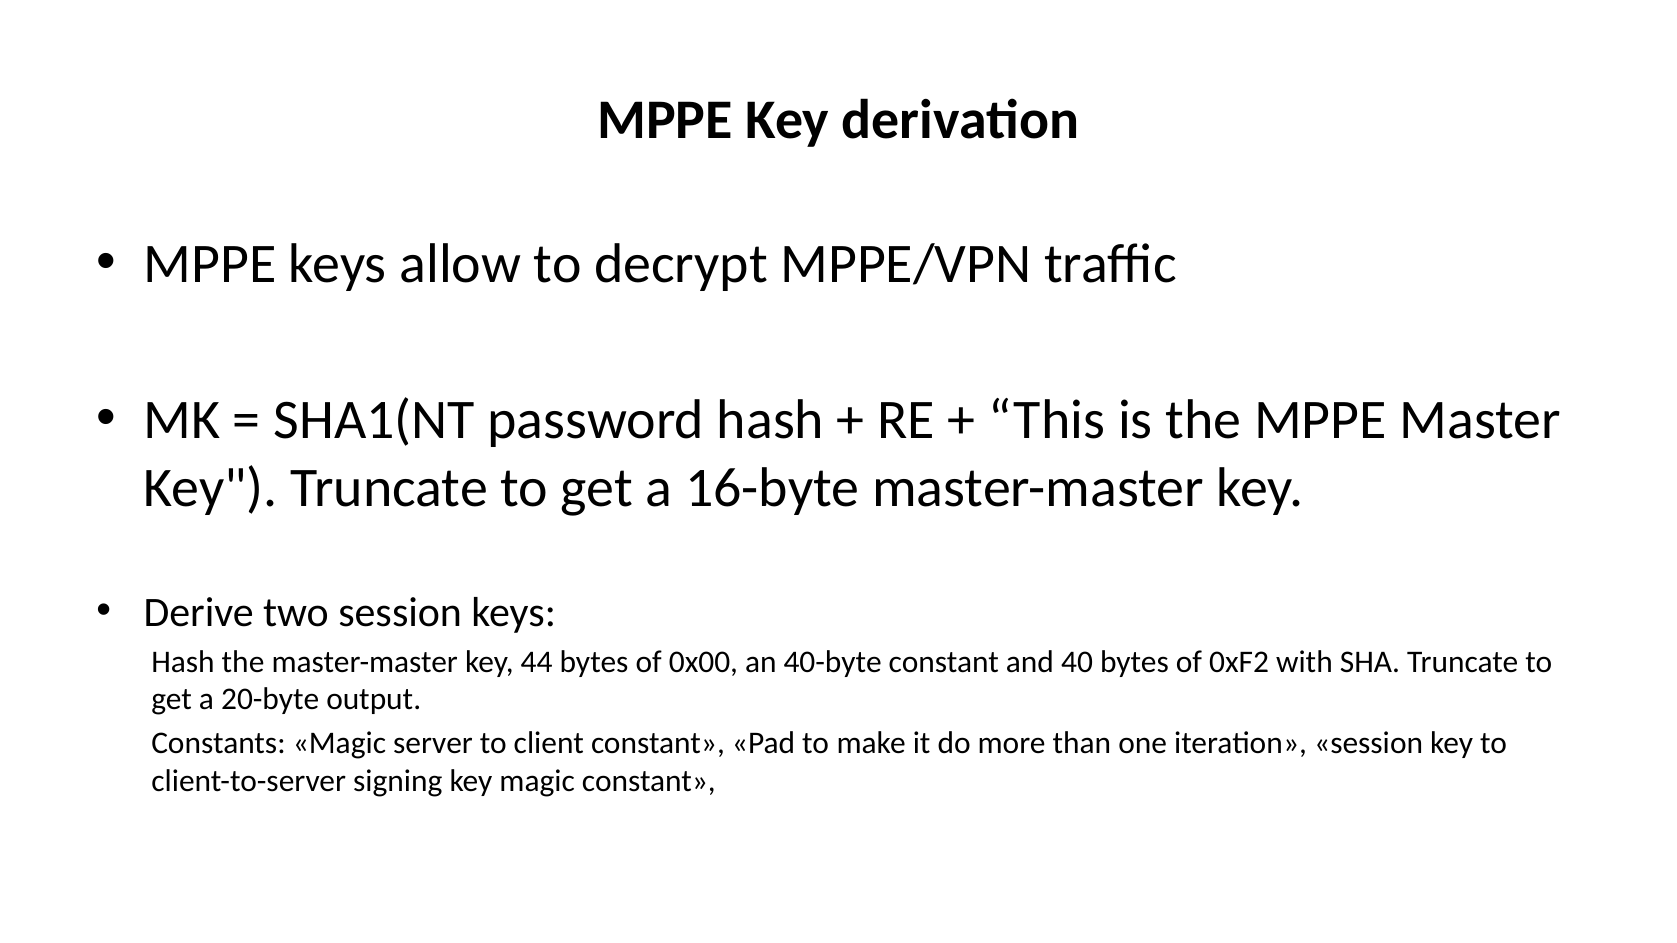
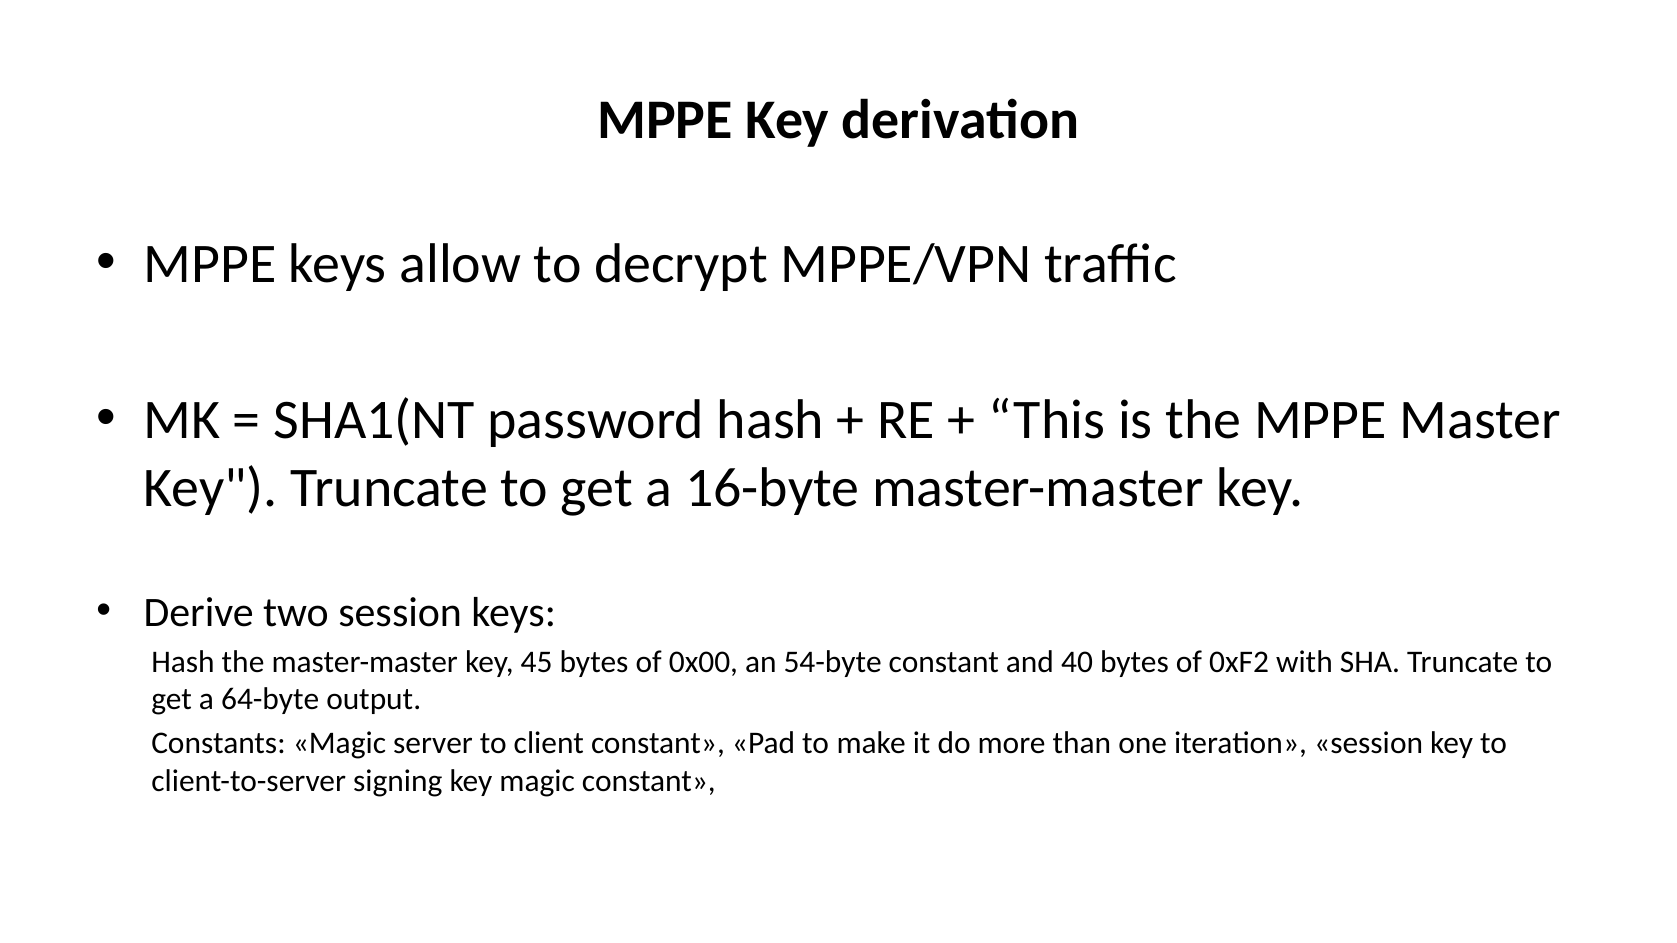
44: 44 -> 45
40-byte: 40-byte -> 54-byte
20-byte: 20-byte -> 64-byte
